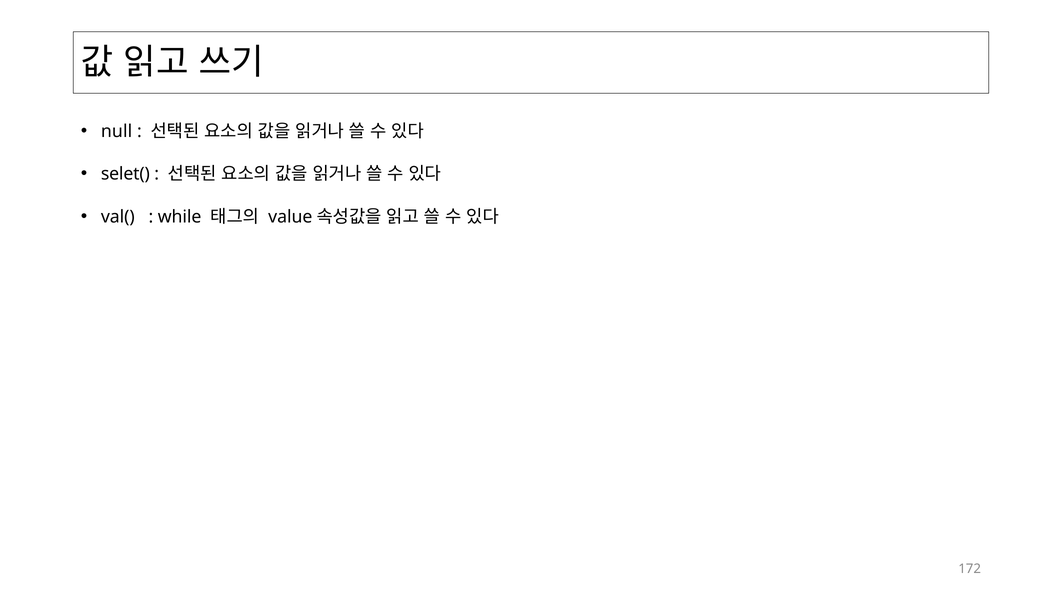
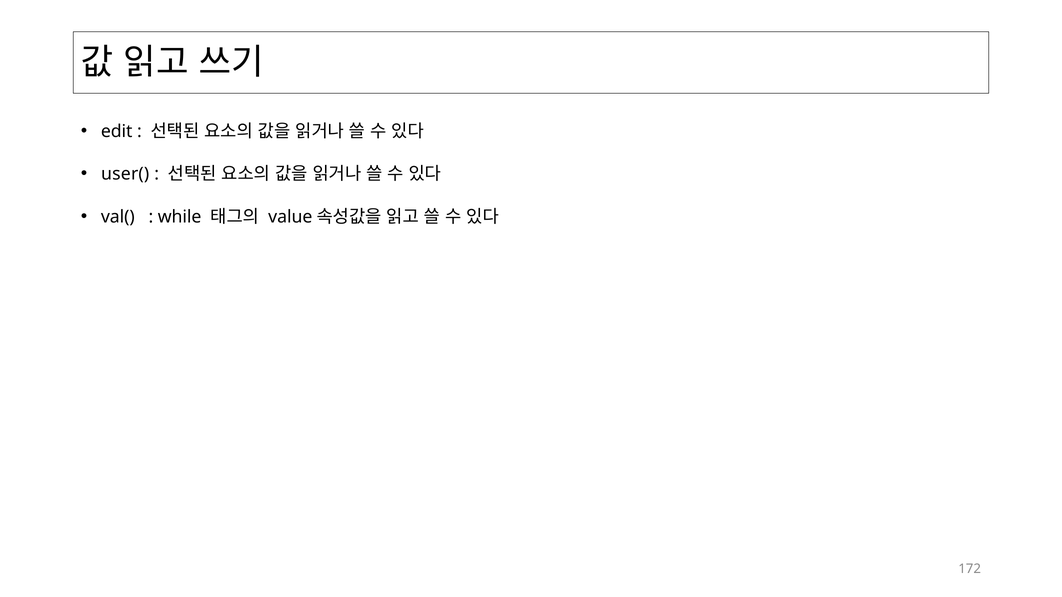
null: null -> edit
selet(: selet( -> user(
